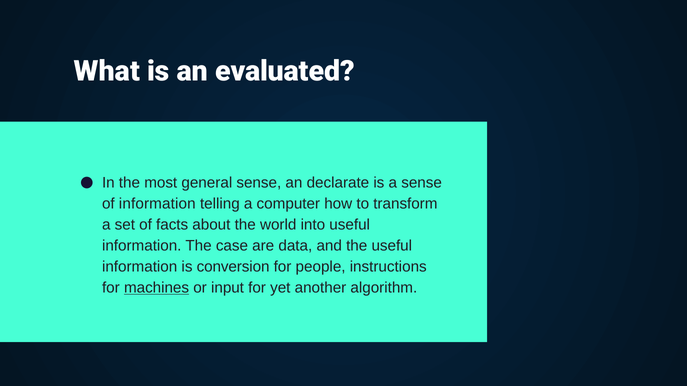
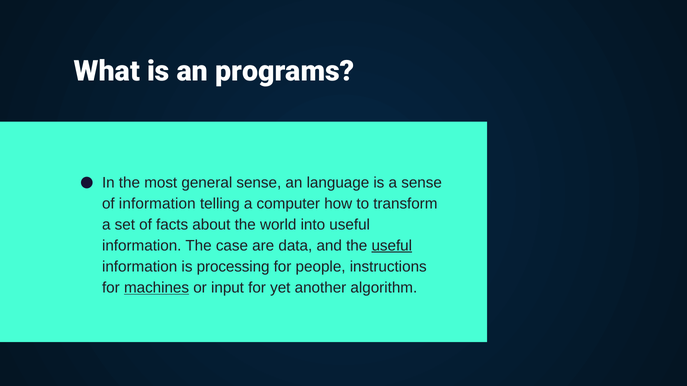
evaluated: evaluated -> programs
declarate: declarate -> language
useful at (392, 246) underline: none -> present
conversion: conversion -> processing
